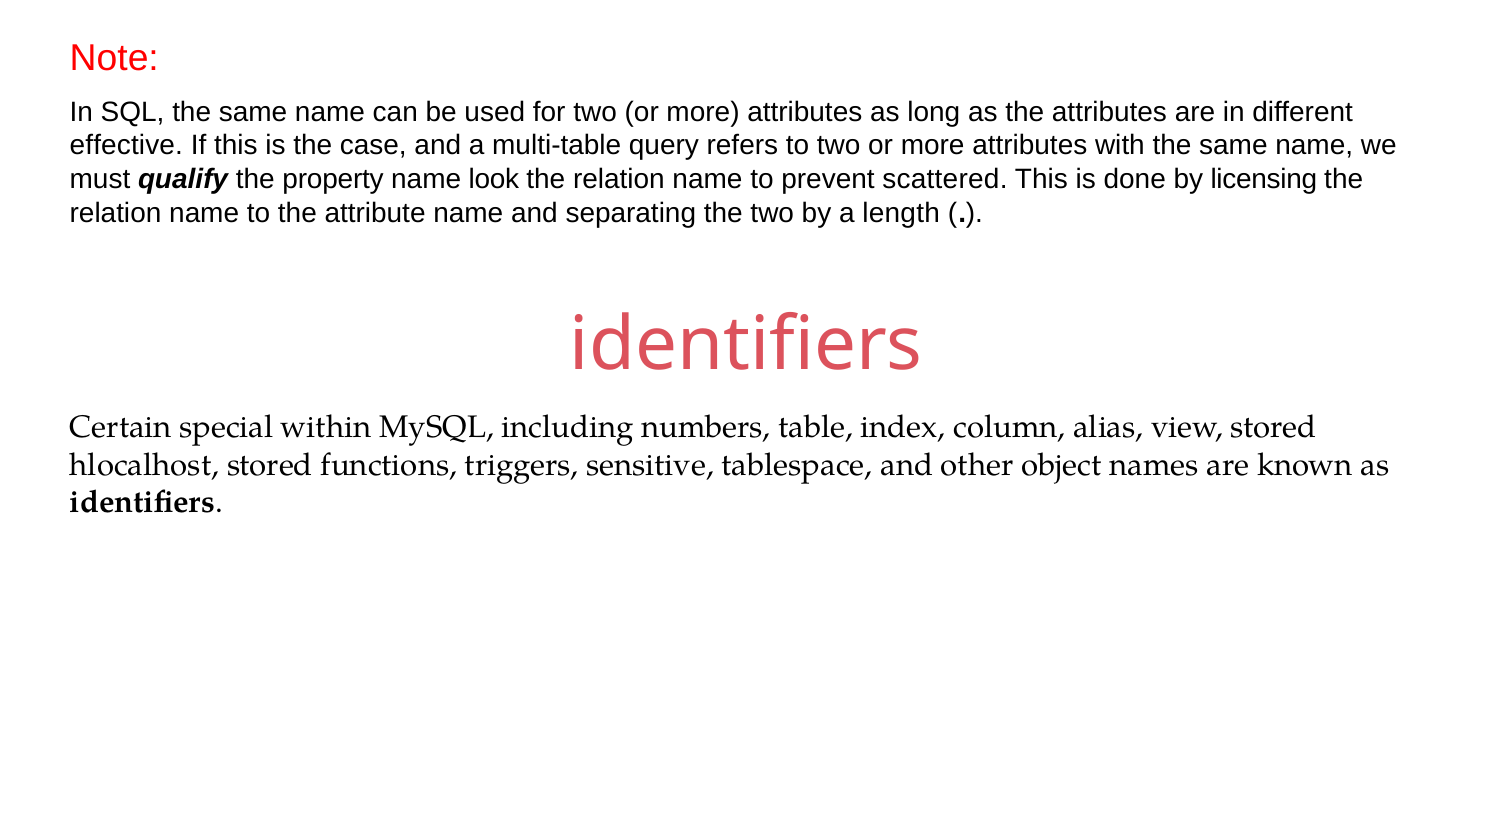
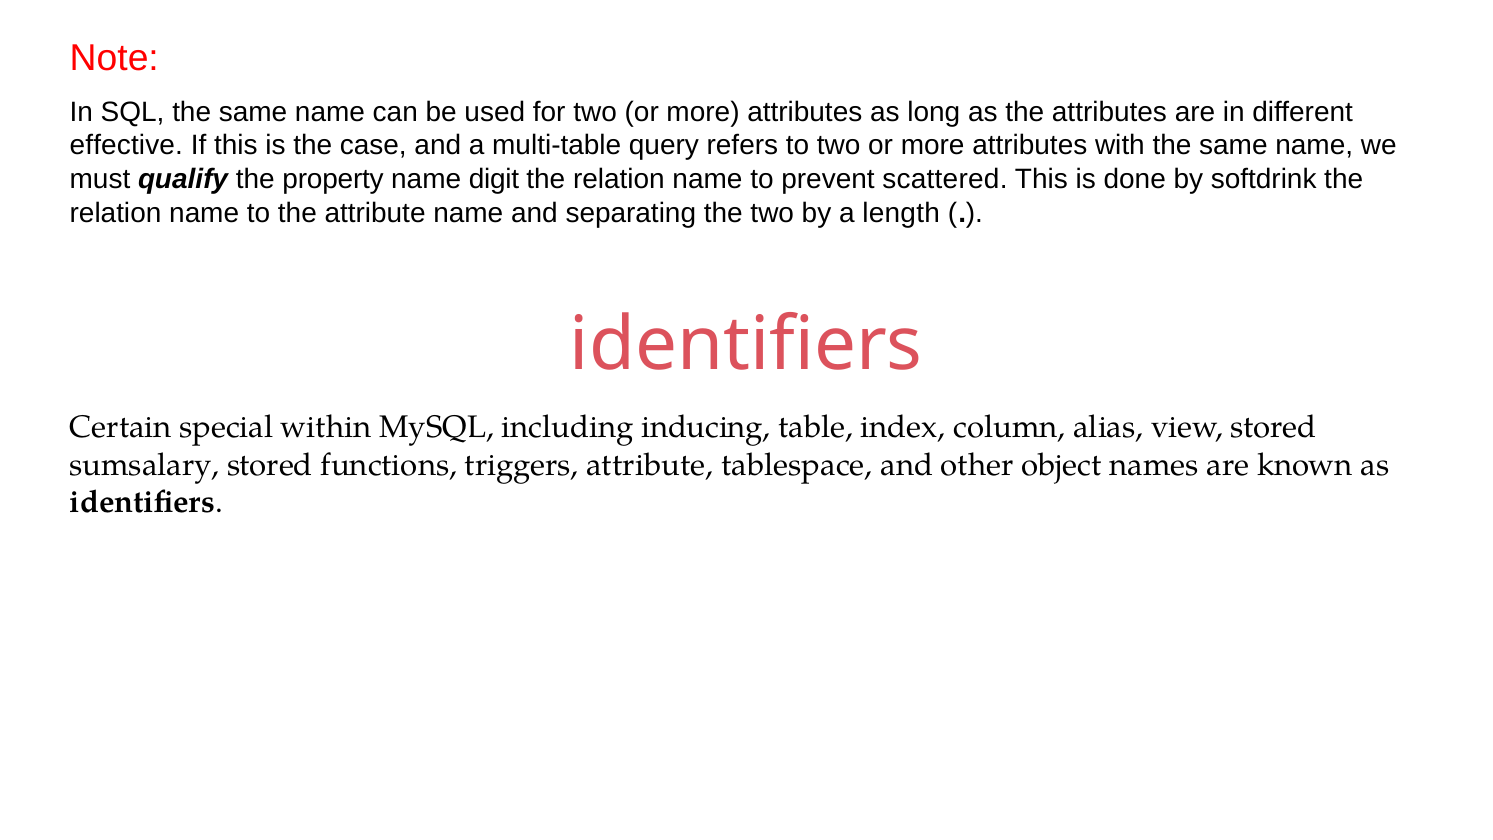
look: look -> digit
licensing: licensing -> softdrink
numbers: numbers -> inducing
hlocalhost: hlocalhost -> sumsalary
triggers sensitive: sensitive -> attribute
